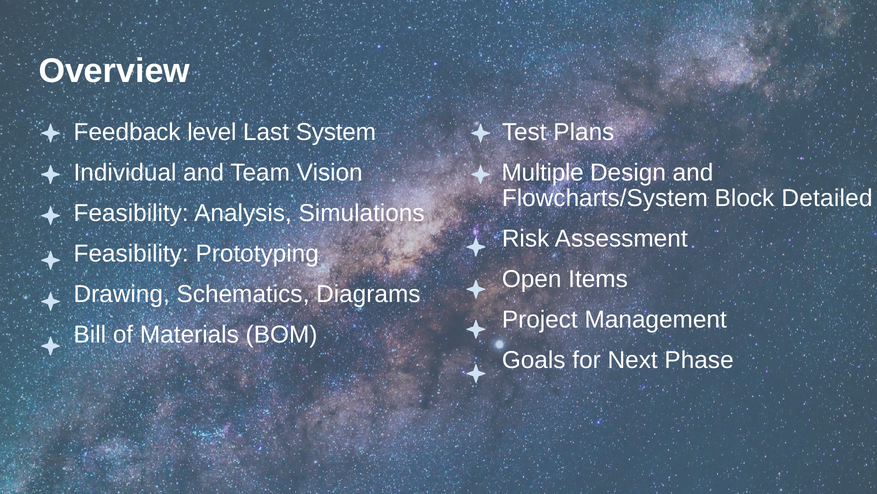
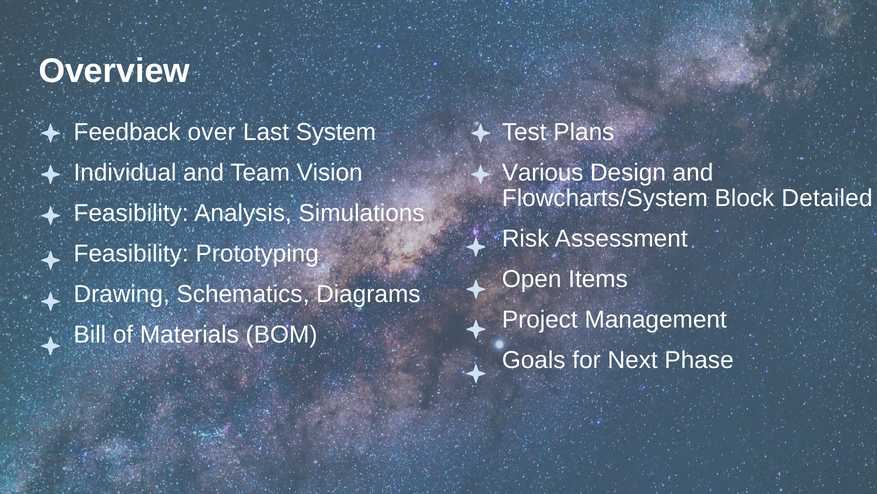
level: level -> over
Multiple: Multiple -> Various
